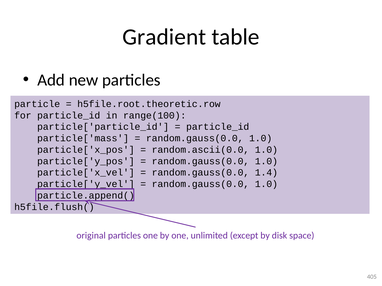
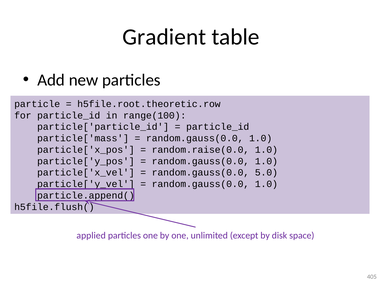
random.ascii(0.0: random.ascii(0.0 -> random.raise(0.0
1.4: 1.4 -> 5.0
original: original -> applied
